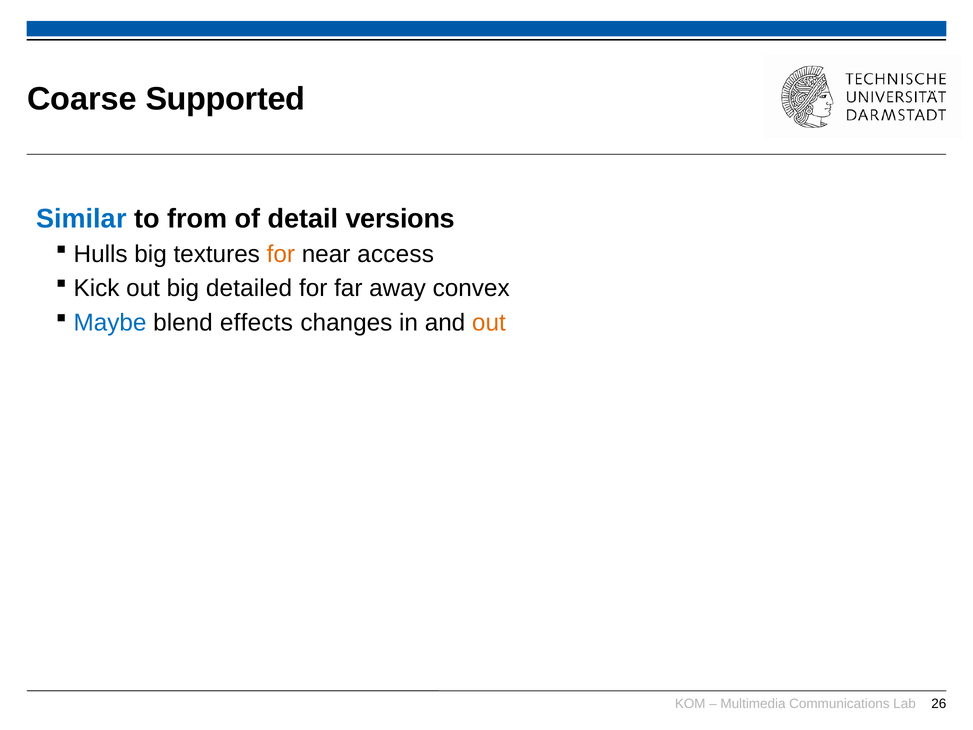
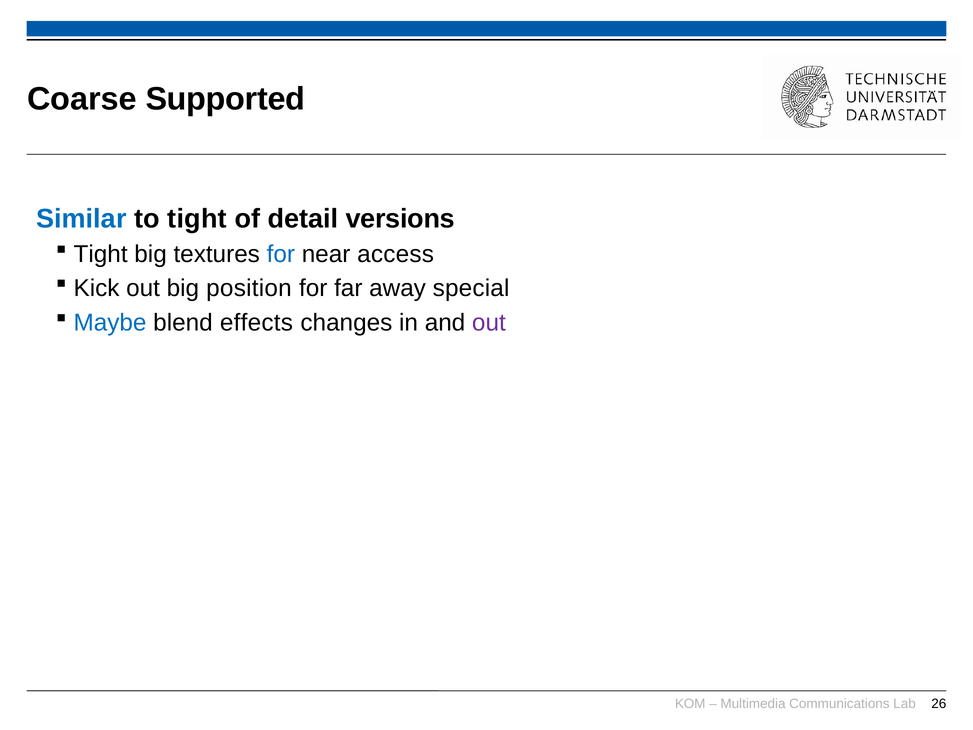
to from: from -> tight
Hulls at (101, 254): Hulls -> Tight
for at (281, 254) colour: orange -> blue
detailed: detailed -> position
convex: convex -> special
out at (489, 322) colour: orange -> purple
